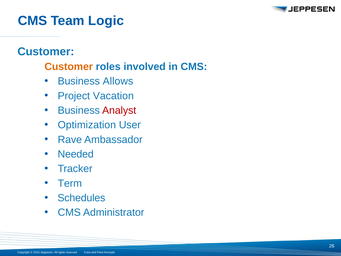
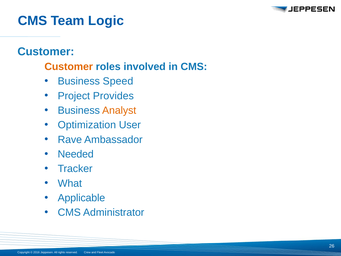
Allows: Allows -> Speed
Vacation: Vacation -> Provides
Analyst colour: red -> orange
Term: Term -> What
Schedules: Schedules -> Applicable
